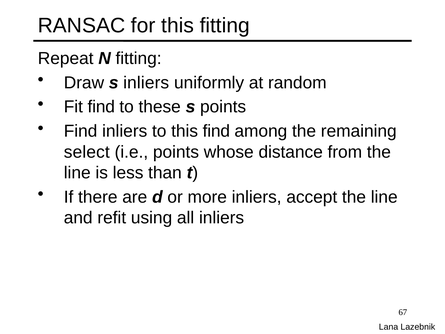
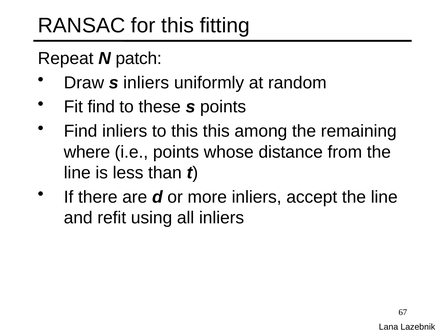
N fitting: fitting -> patch
this find: find -> this
select: select -> where
